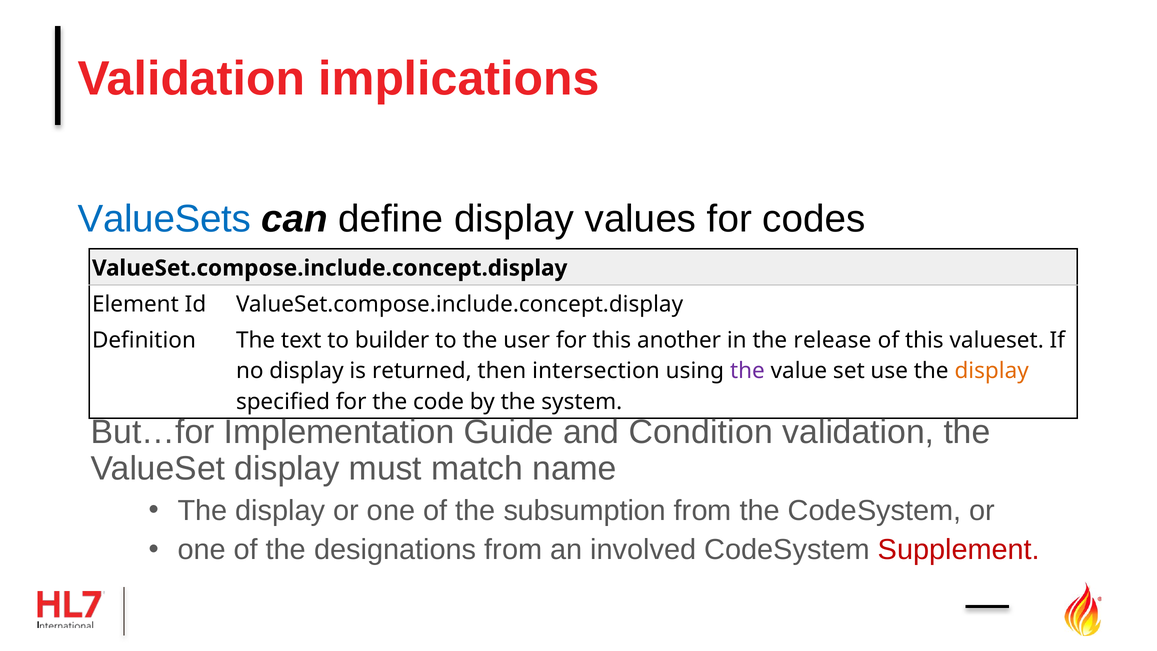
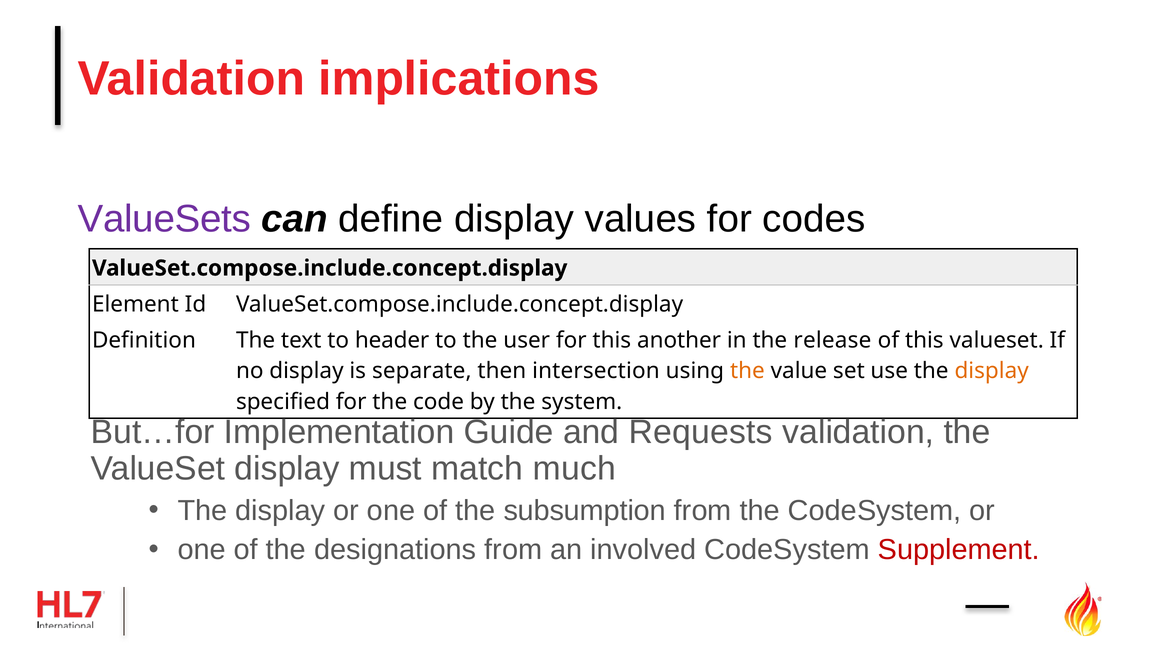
ValueSets colour: blue -> purple
builder: builder -> header
returned: returned -> separate
the at (747, 371) colour: purple -> orange
Condition: Condition -> Requests
name: name -> much
